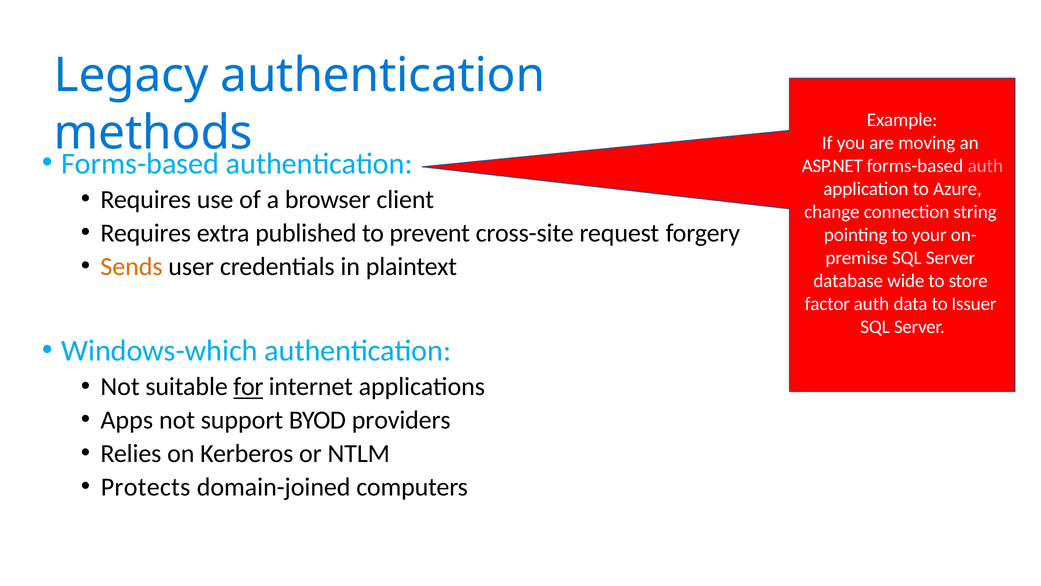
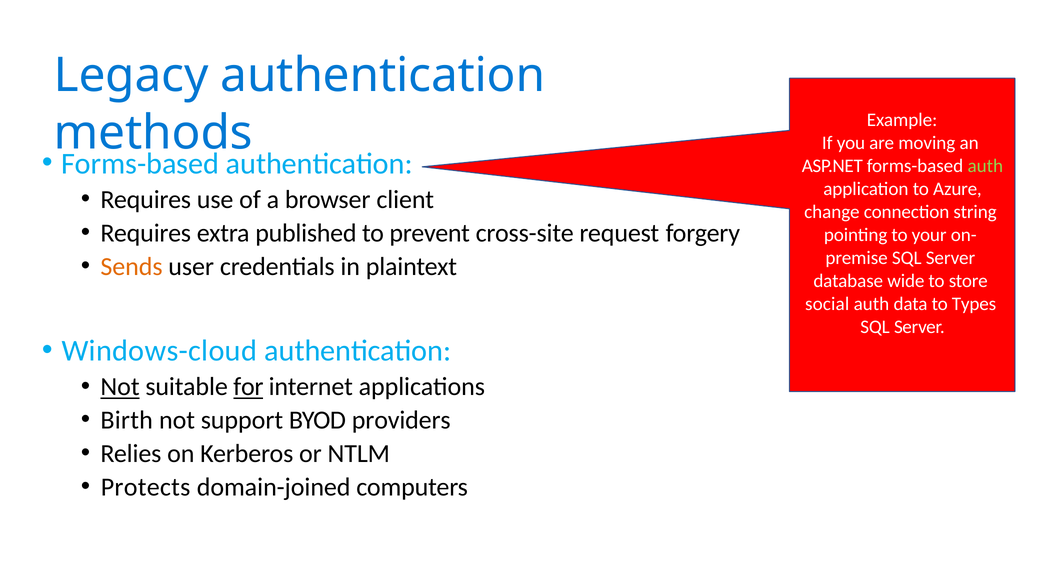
auth at (985, 166) colour: pink -> light green
factor: factor -> social
Issuer: Issuer -> Types
Windows-which: Windows-which -> Windows-cloud
Not at (120, 387) underline: none -> present
Apps: Apps -> Birth
